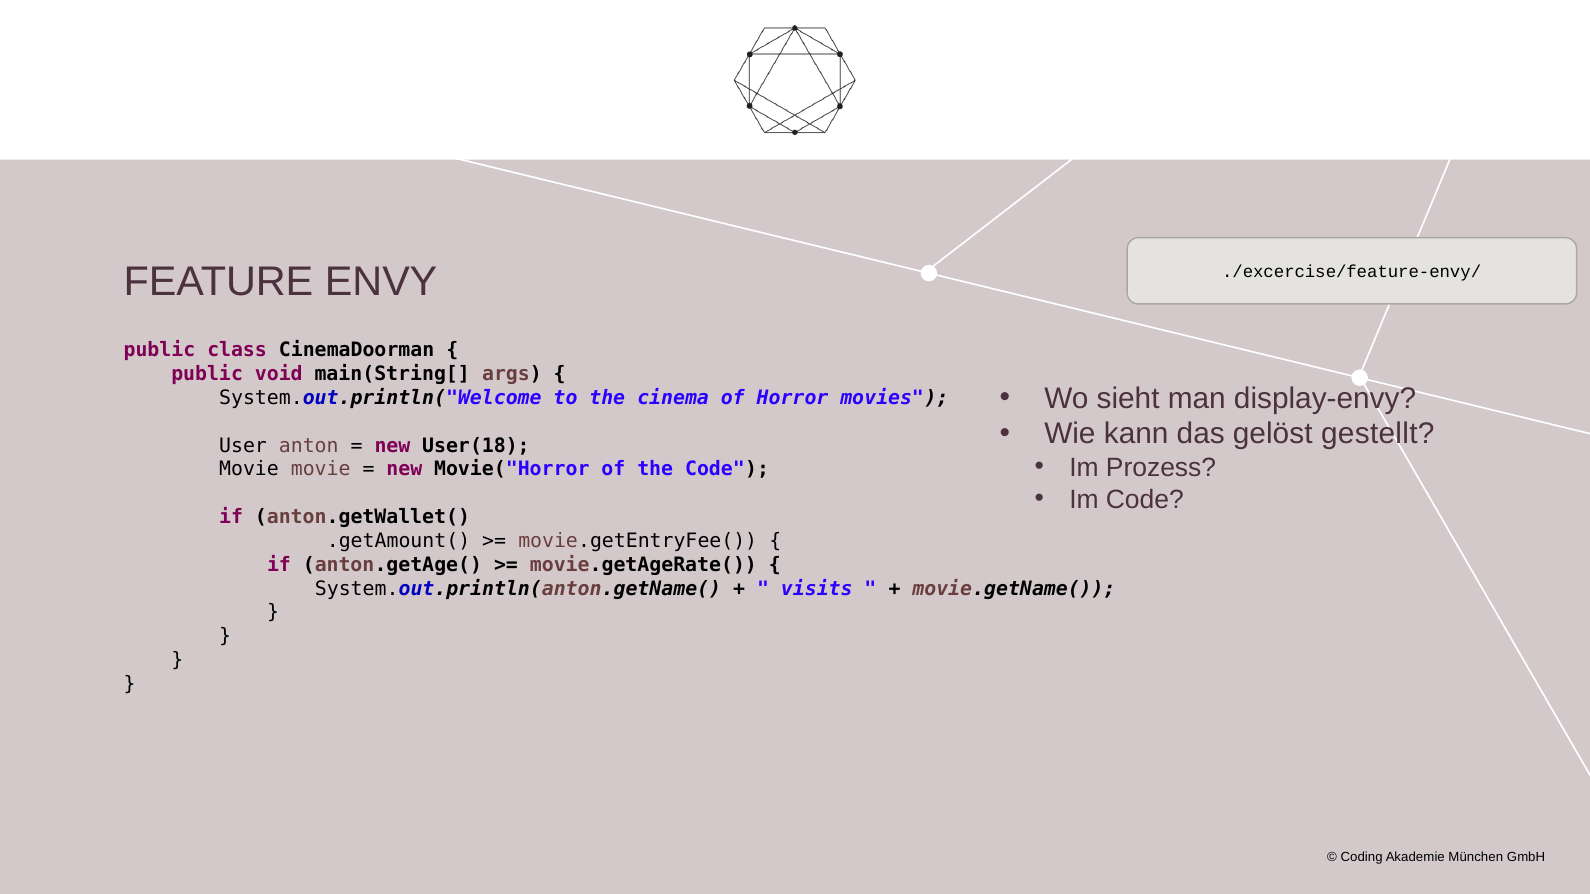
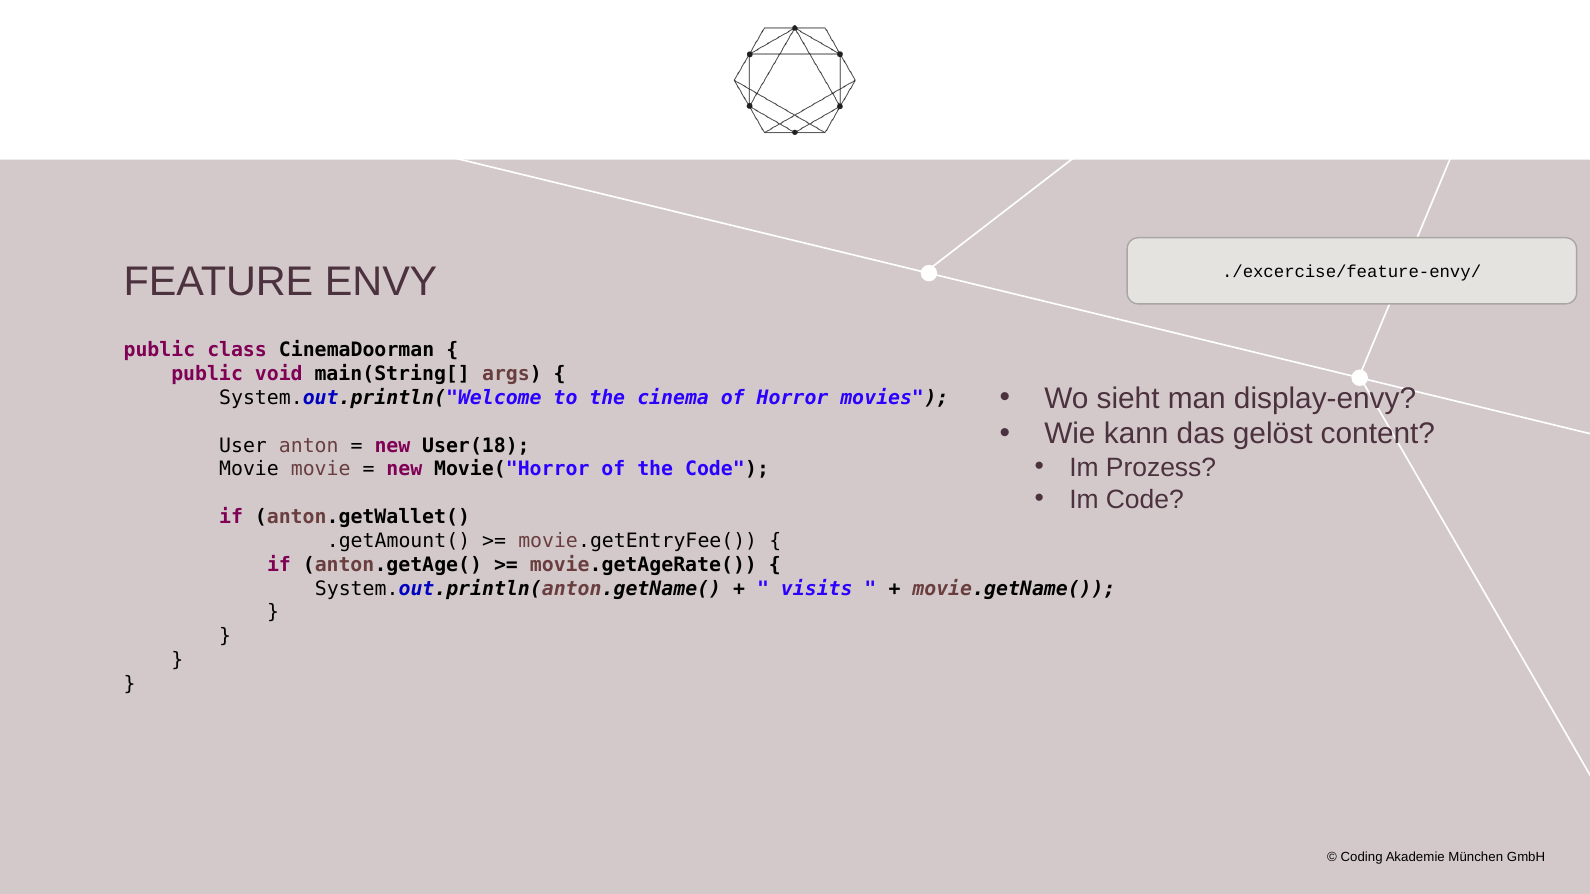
gestellt: gestellt -> content
